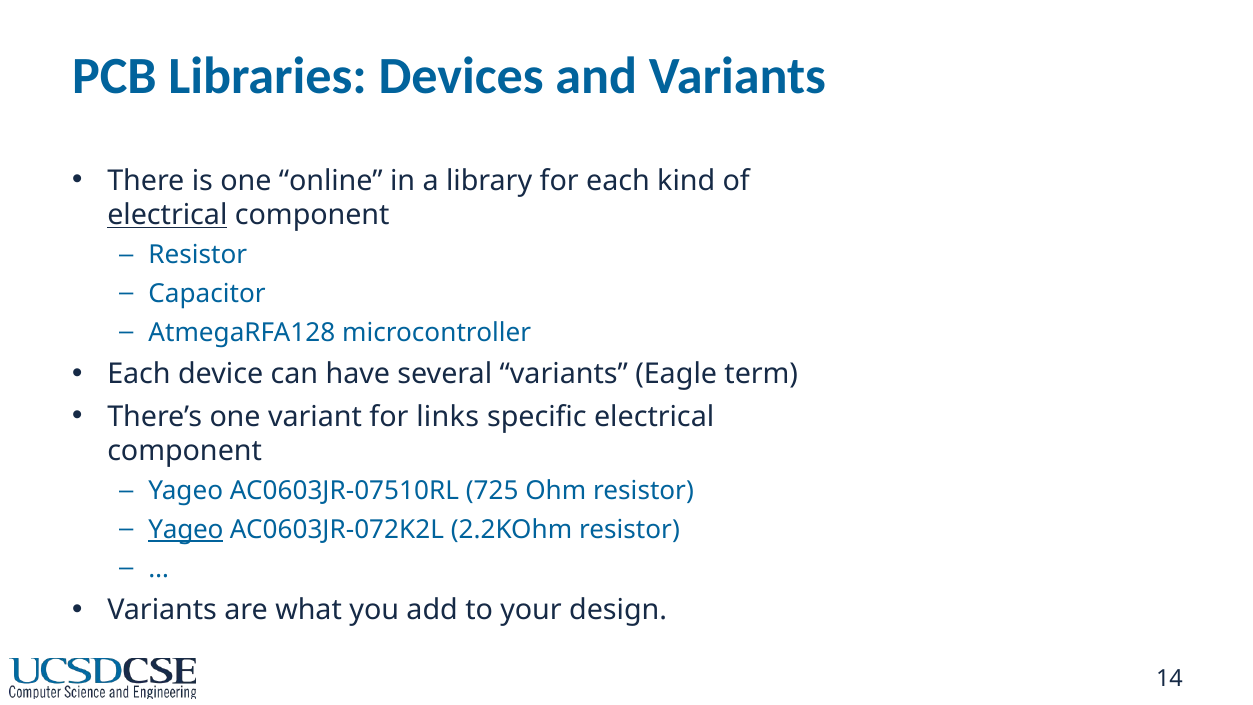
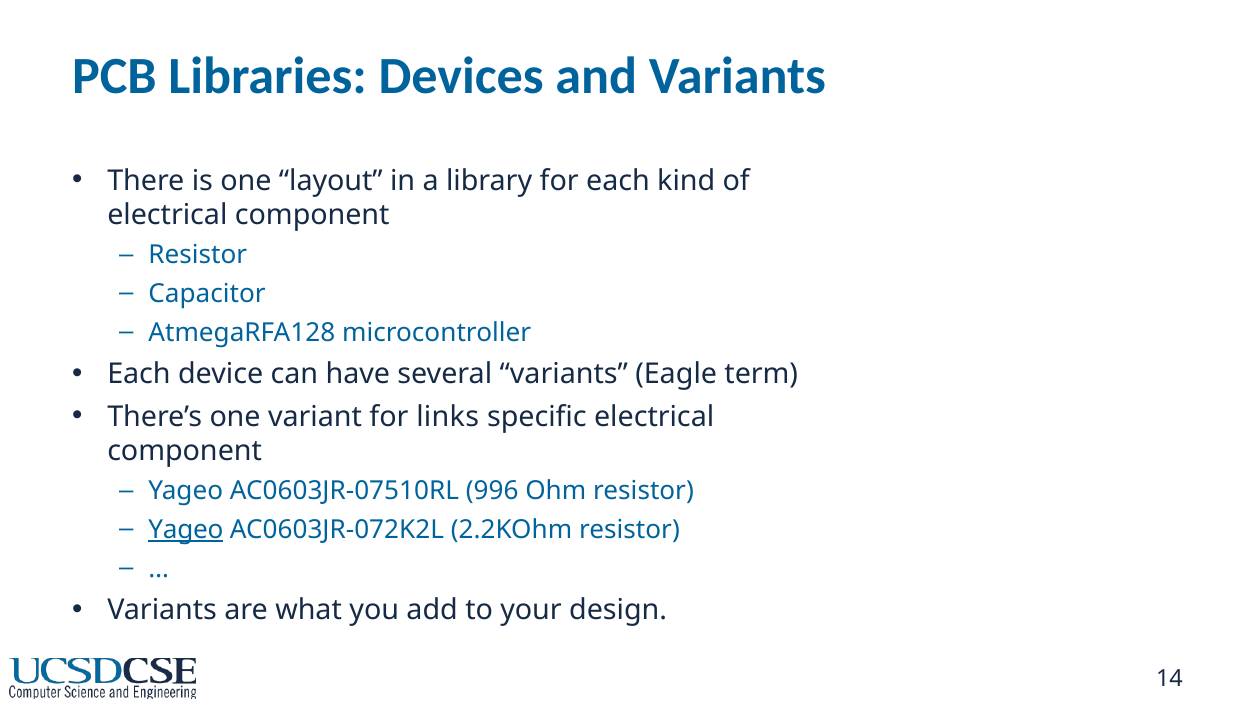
online: online -> layout
electrical at (167, 215) underline: present -> none
725: 725 -> 996
